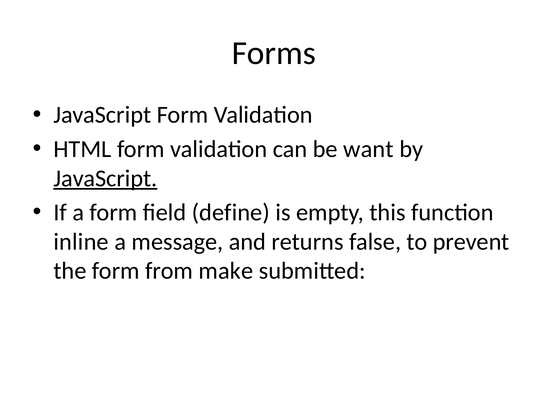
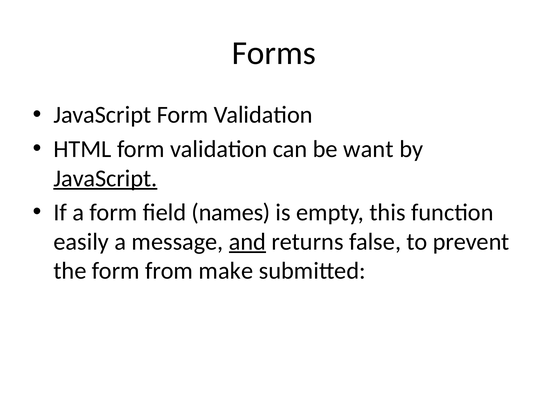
define: define -> names
inline: inline -> easily
and underline: none -> present
